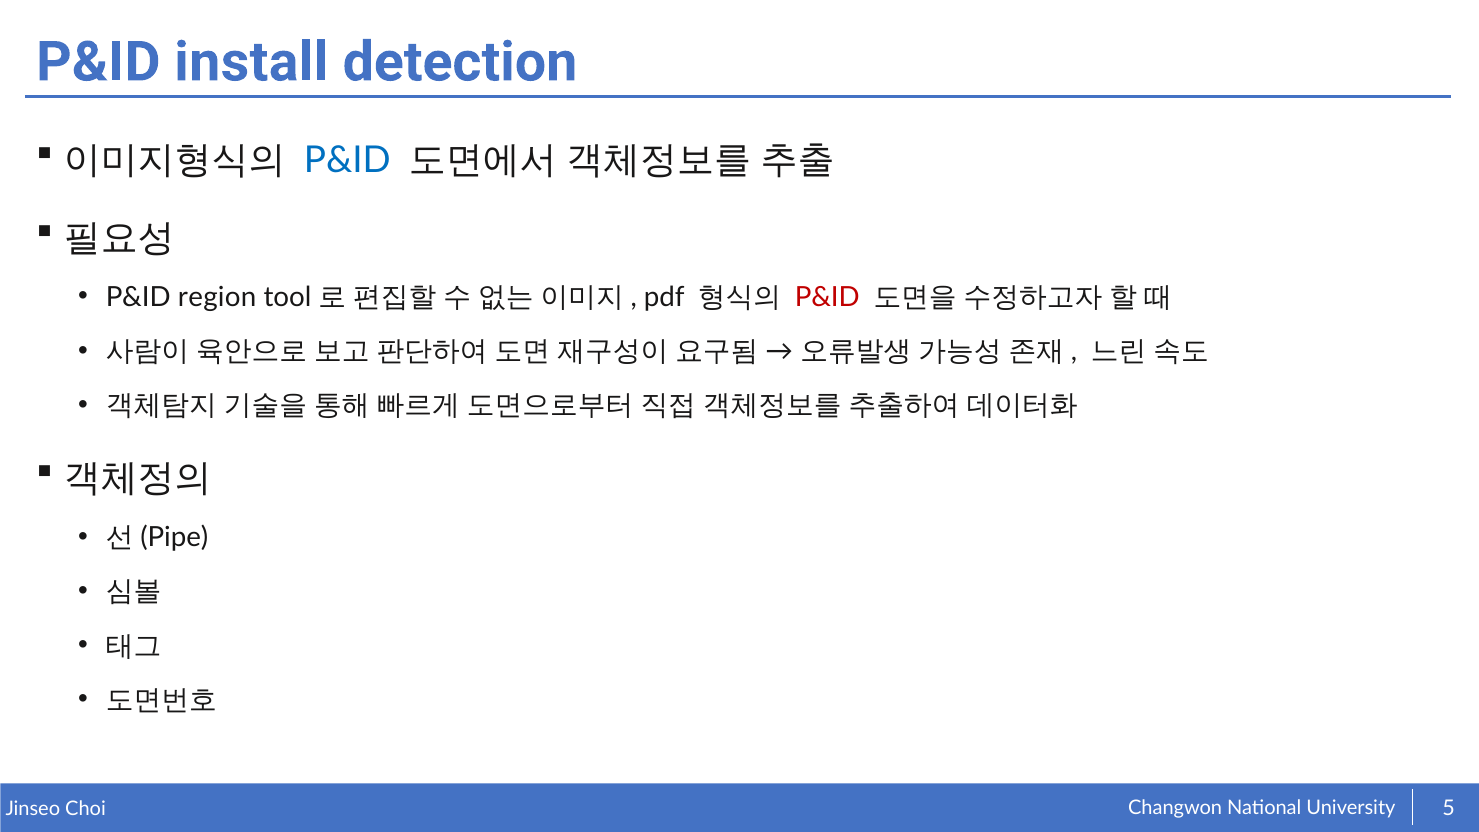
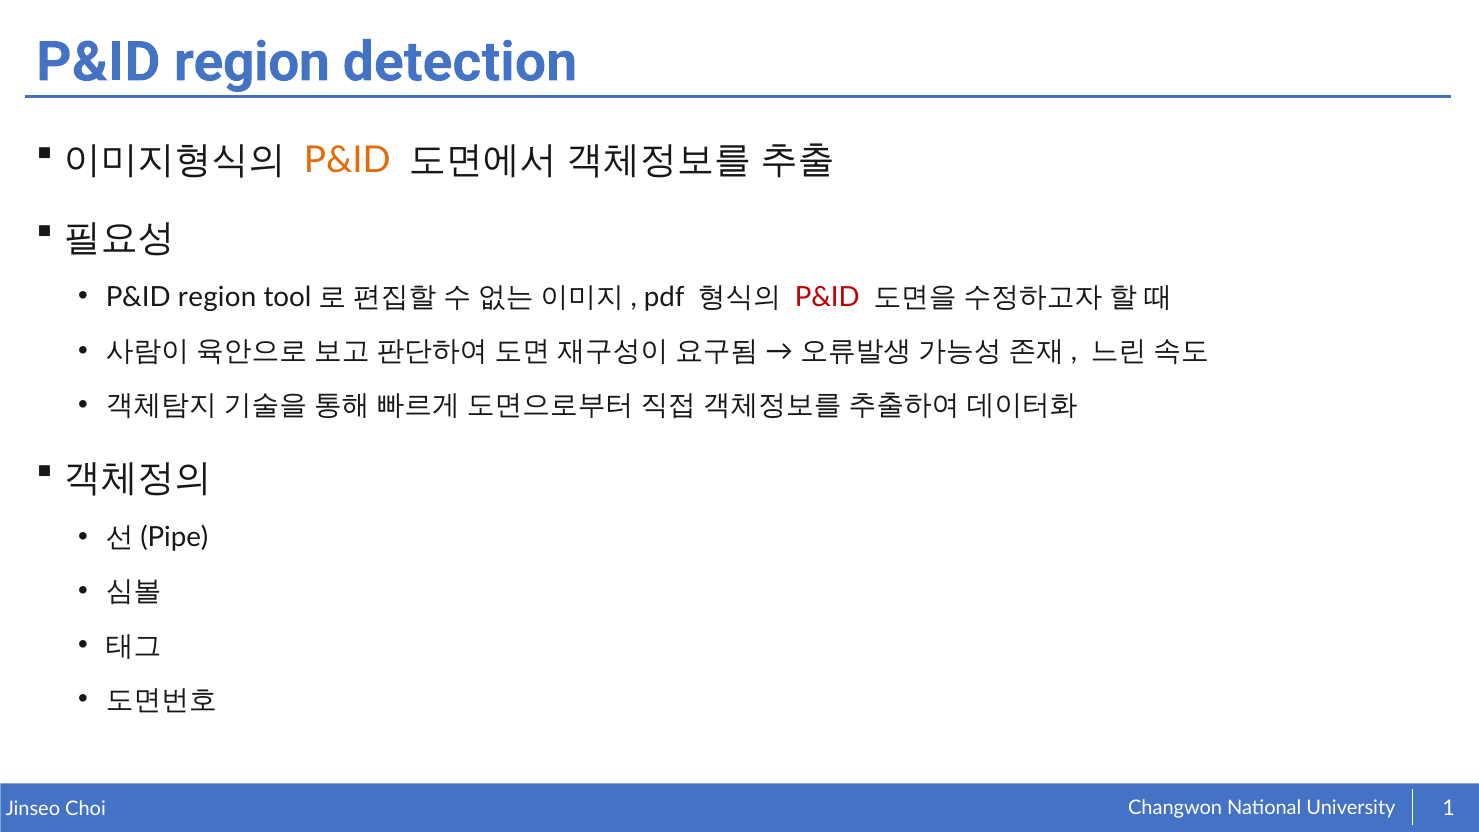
install at (251, 62): install -> region
P&ID at (347, 161) colour: blue -> orange
5: 5 -> 1
